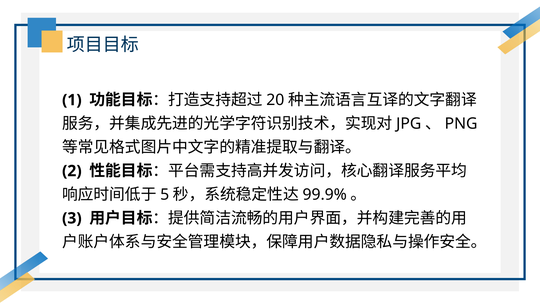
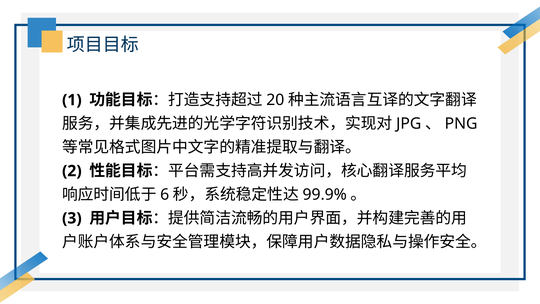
5: 5 -> 6
